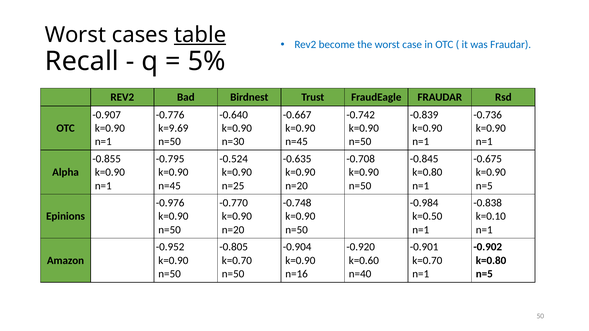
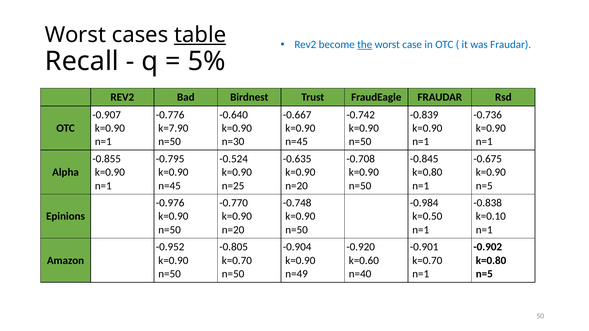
the underline: none -> present
k=9.69: k=9.69 -> k=7.90
n=16: n=16 -> n=49
